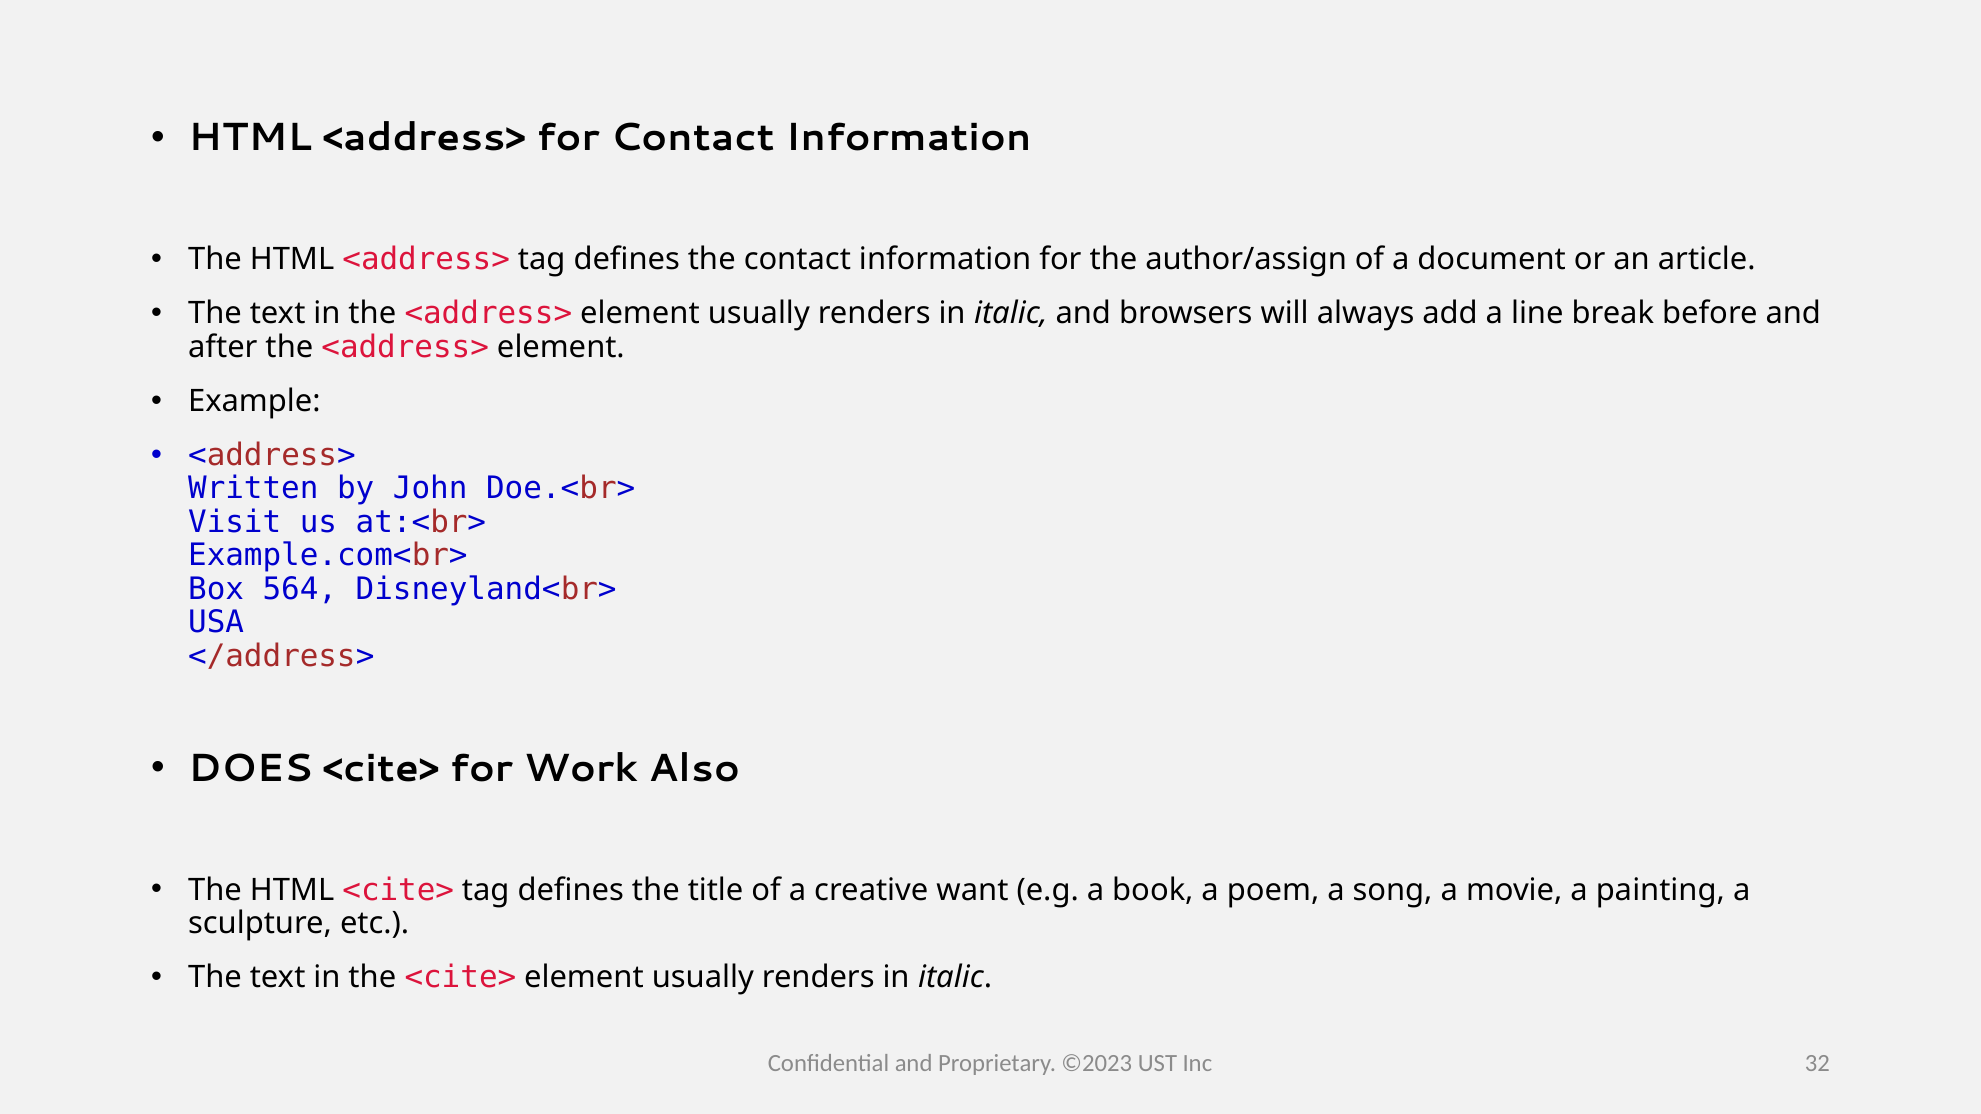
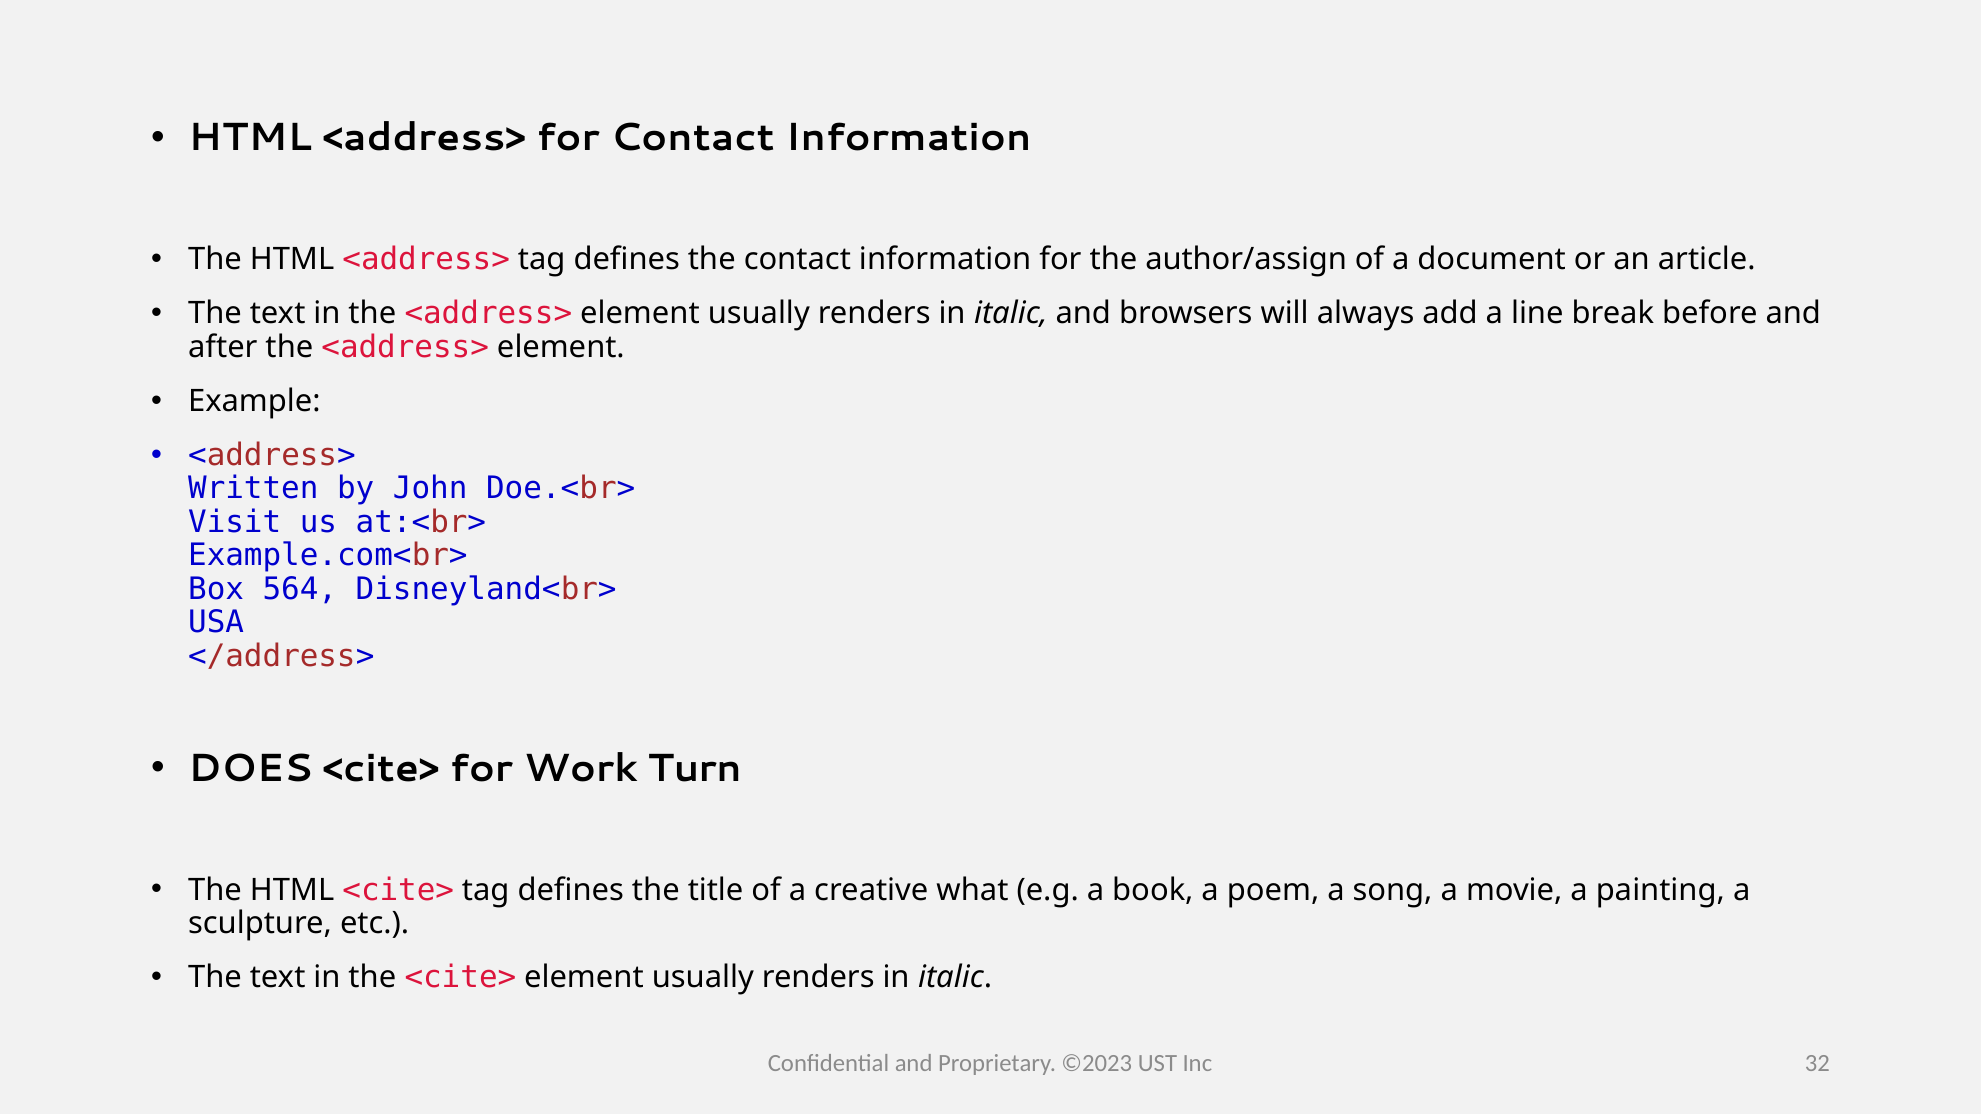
Also: Also -> Turn
want: want -> what
